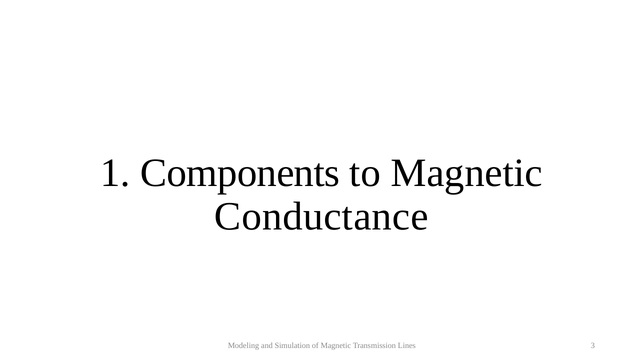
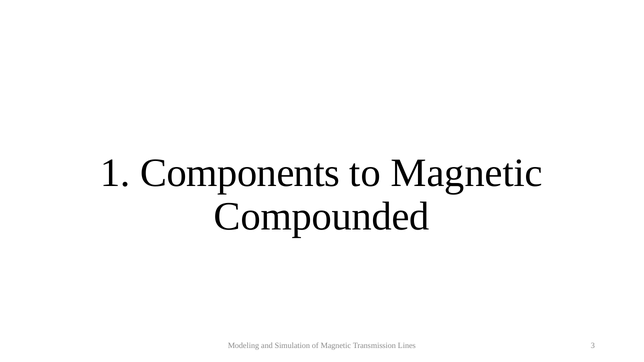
Conductance: Conductance -> Compounded
